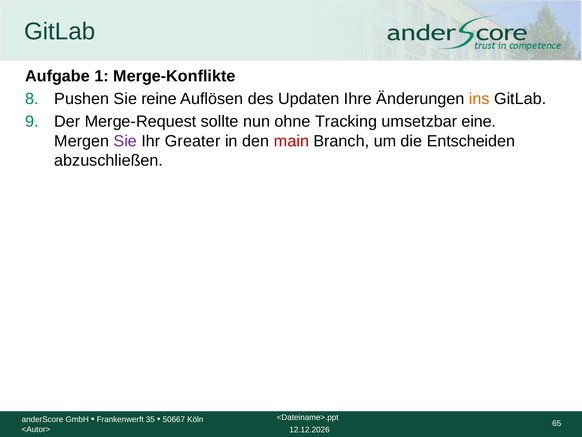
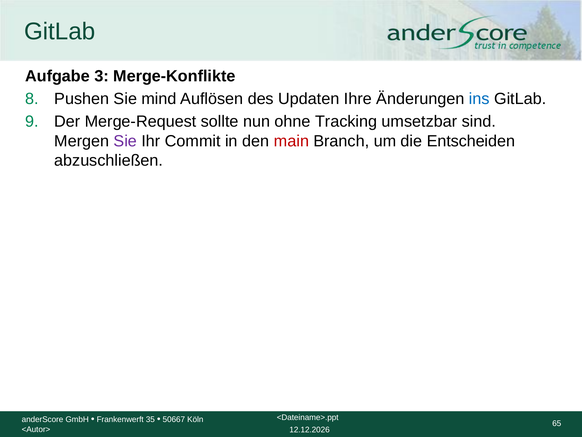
1: 1 -> 3
reine: reine -> mind
ins colour: orange -> blue
eine: eine -> sind
Greater: Greater -> Commit
